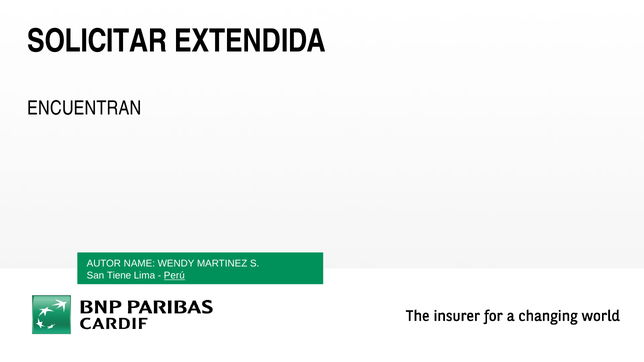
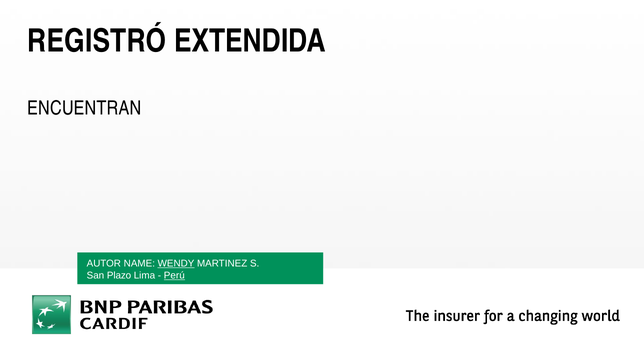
SOLICITAR: SOLICITAR -> REGISTRÓ
WENDY underline: none -> present
Tiene: Tiene -> Plazo
